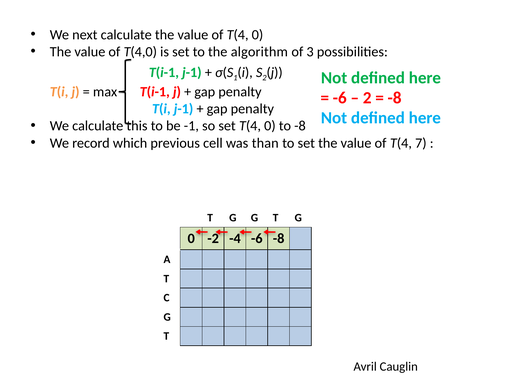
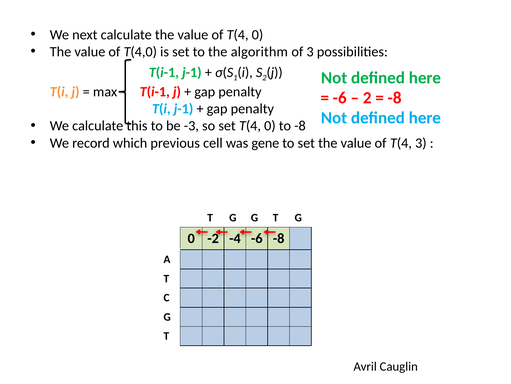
-1: -1 -> -3
than: than -> gene
T(4 7: 7 -> 3
